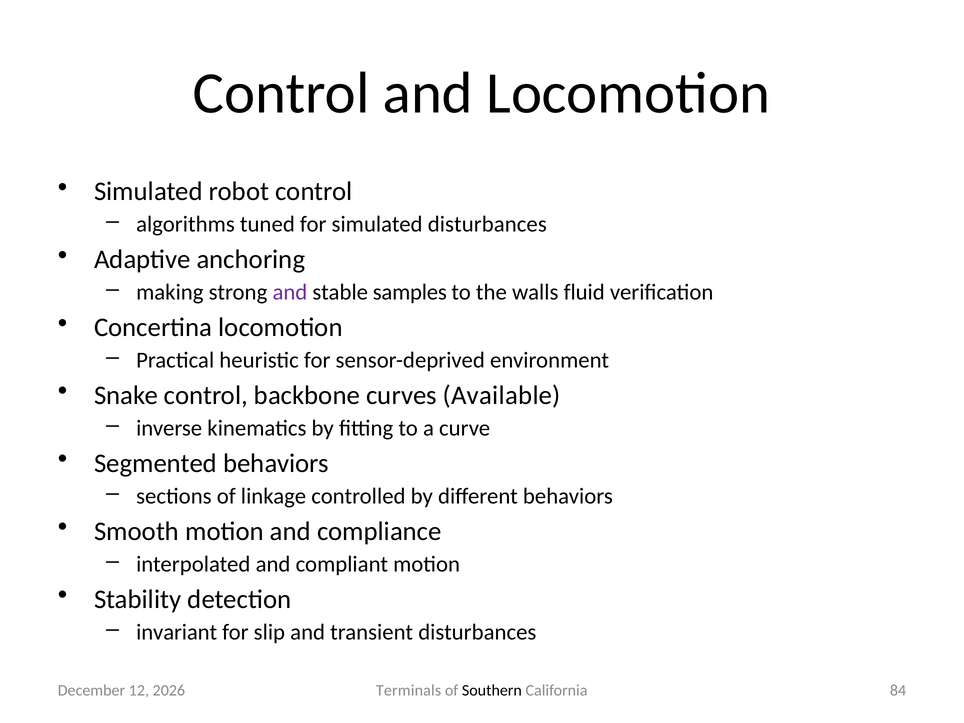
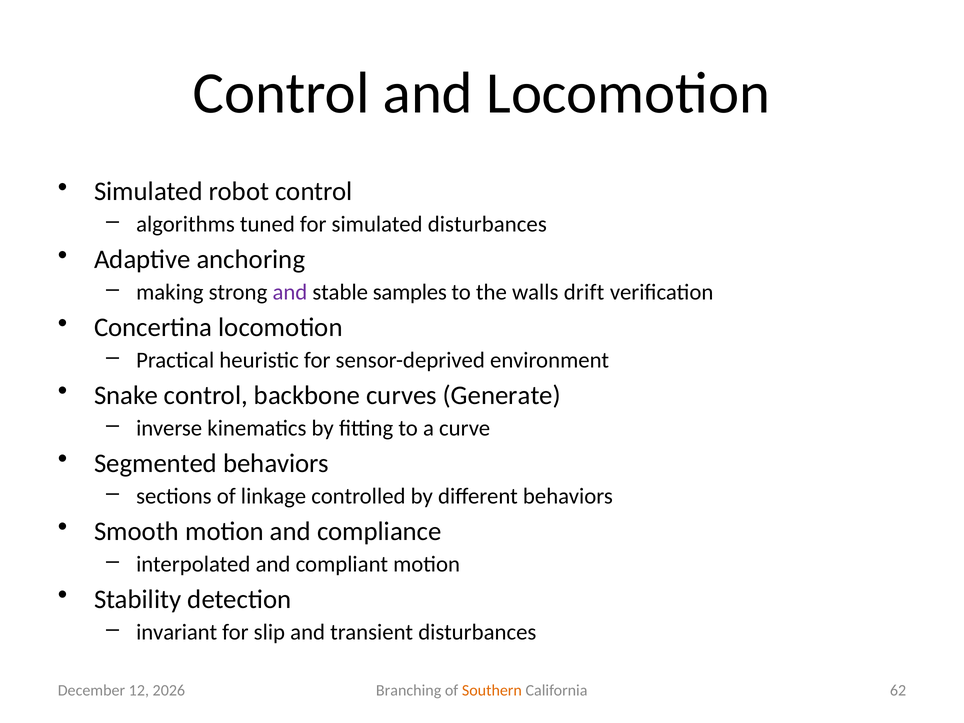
fluid: fluid -> drift
Available: Available -> Generate
Terminals: Terminals -> Branching
Southern colour: black -> orange
84: 84 -> 62
